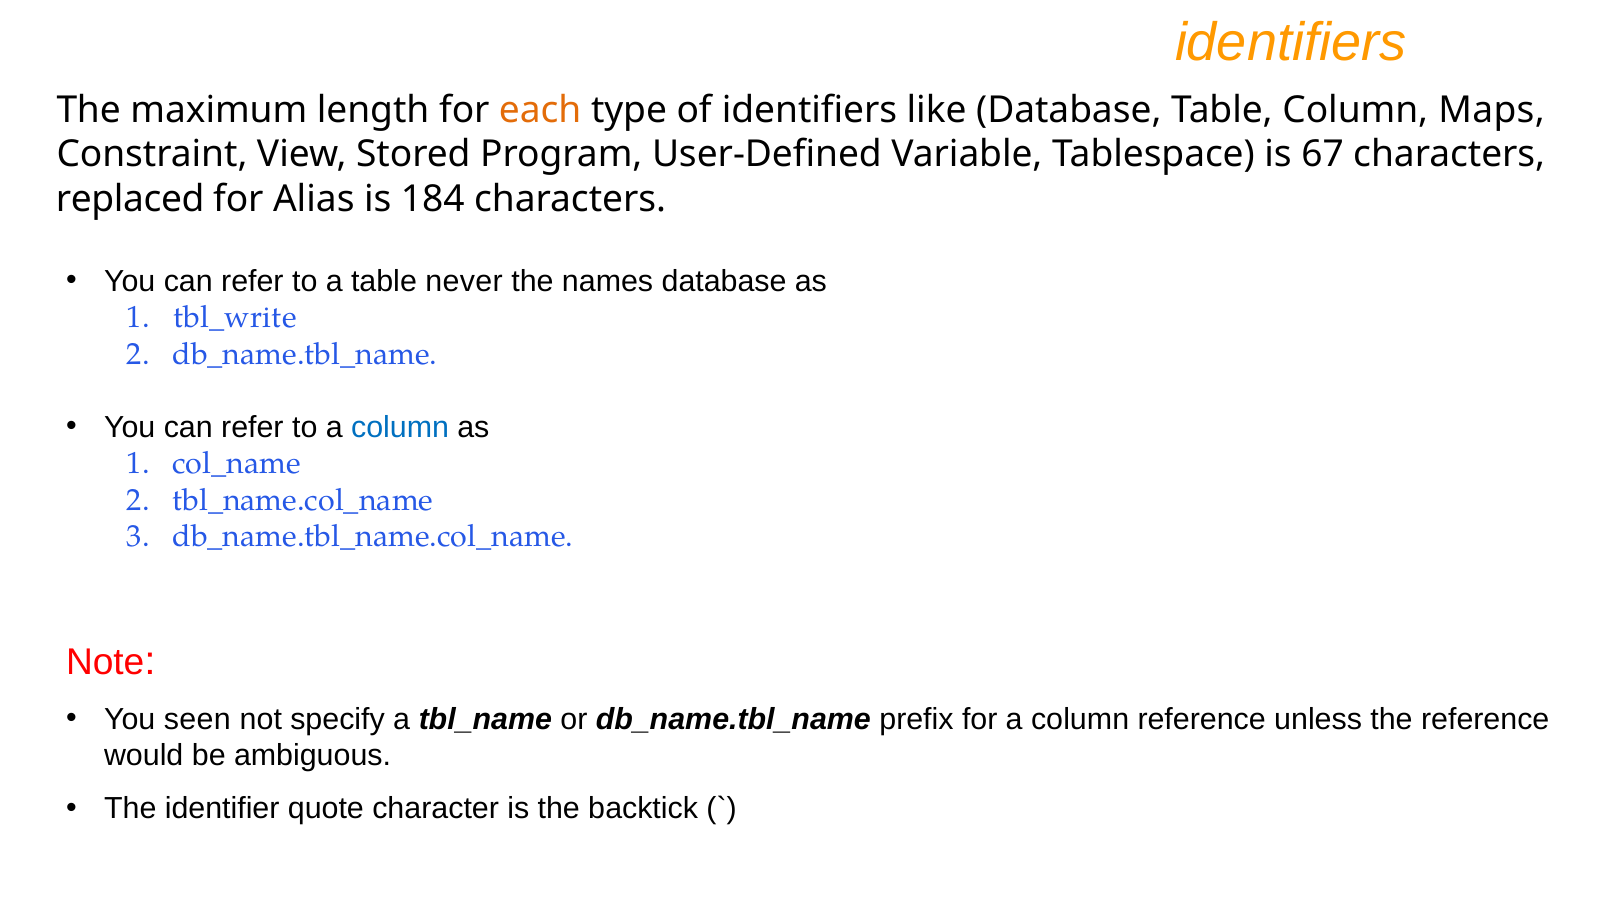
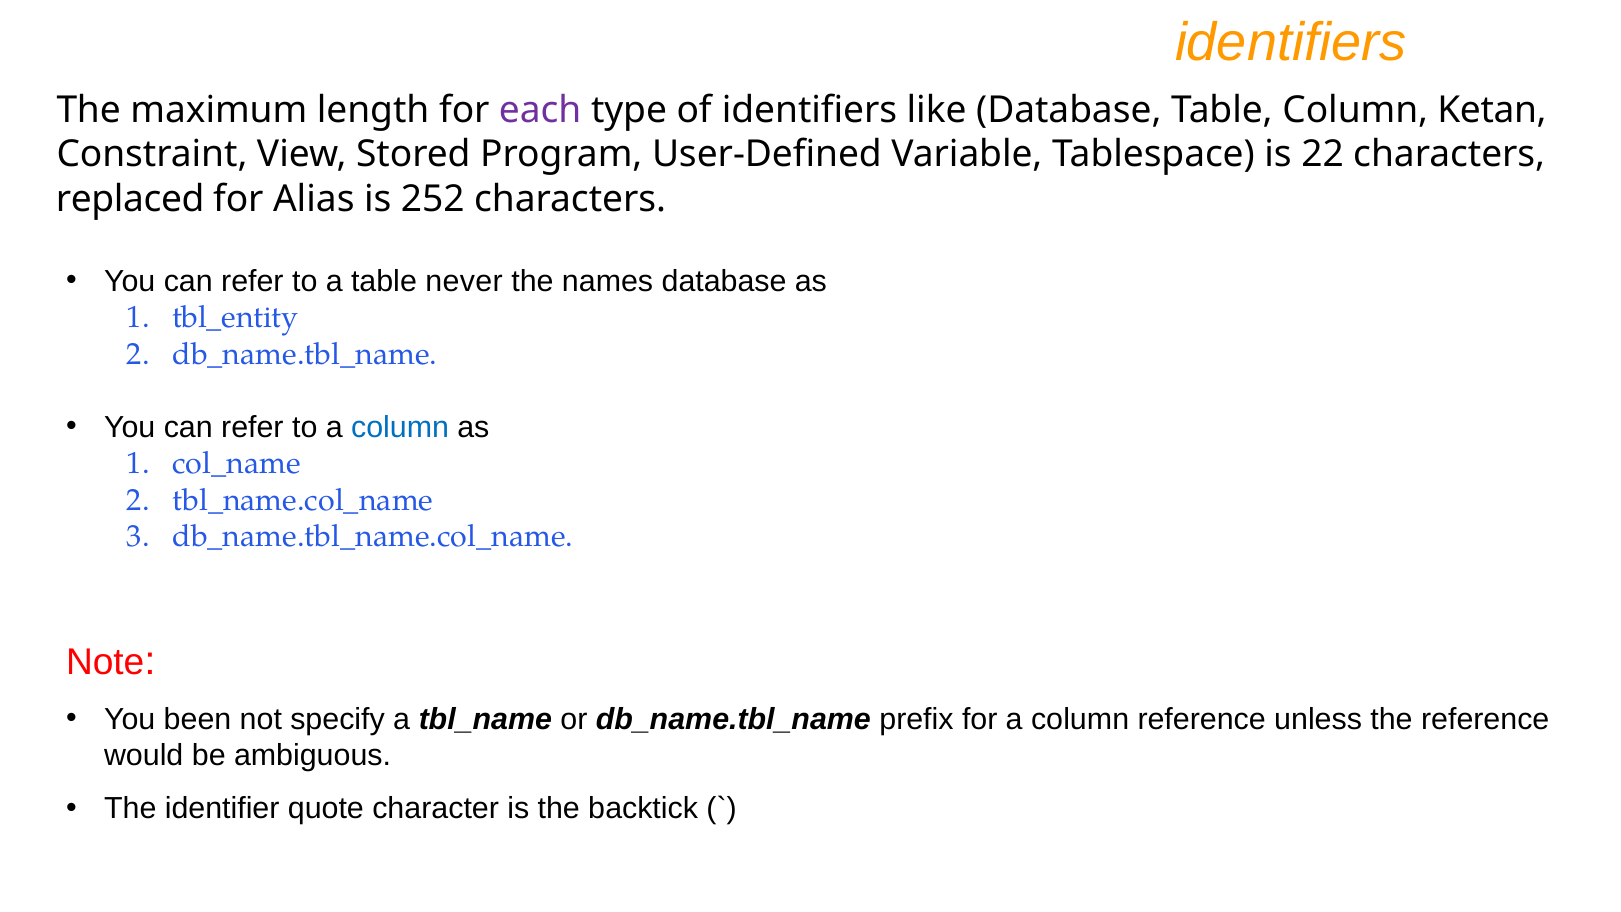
each colour: orange -> purple
Maps: Maps -> Ketan
67: 67 -> 22
184: 184 -> 252
tbl_write: tbl_write -> tbl_entity
seen: seen -> been
